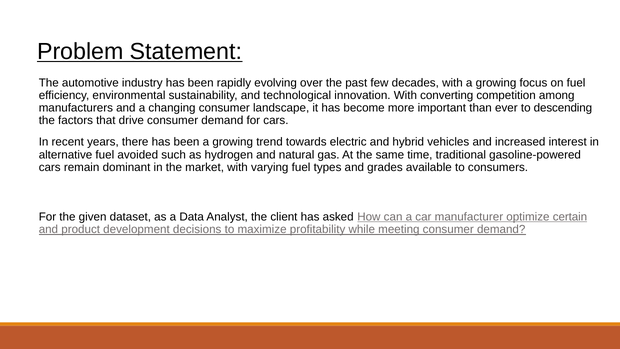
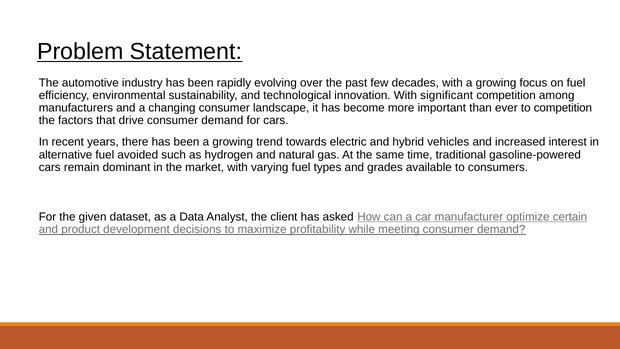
converting: converting -> significant
to descending: descending -> competition
